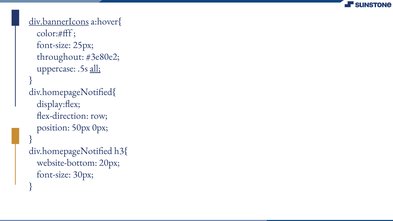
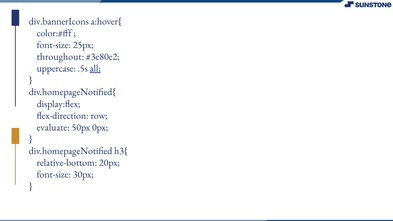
div.bannerIcons underline: present -> none
position: position -> evaluate
website-bottom: website-bottom -> relative-bottom
